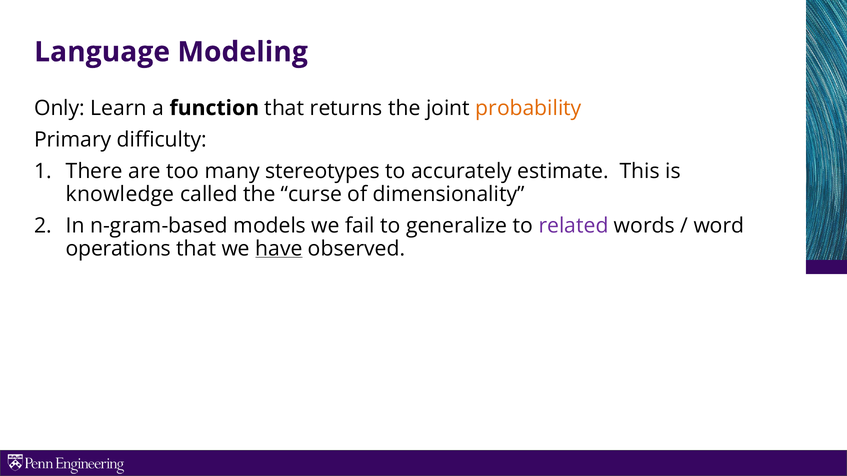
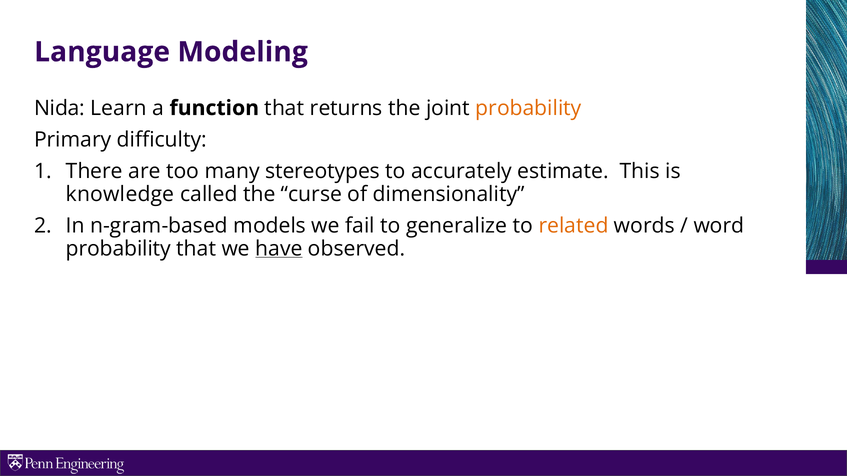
Only: Only -> Nida
related colour: purple -> orange
operations at (118, 249): operations -> probability
